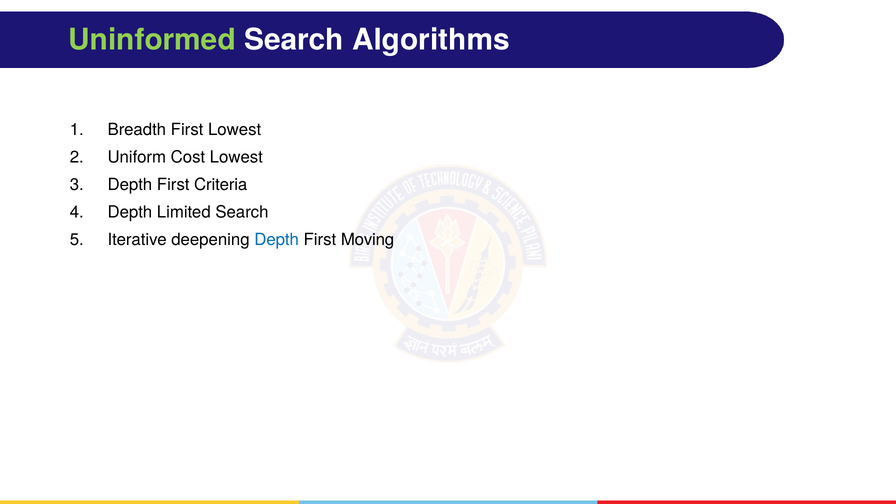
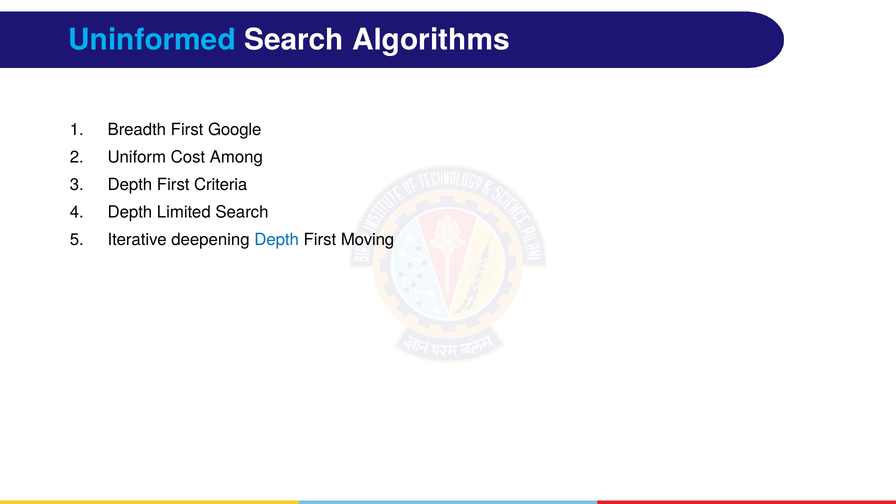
Uninformed colour: light green -> light blue
First Lowest: Lowest -> Google
Cost Lowest: Lowest -> Among
